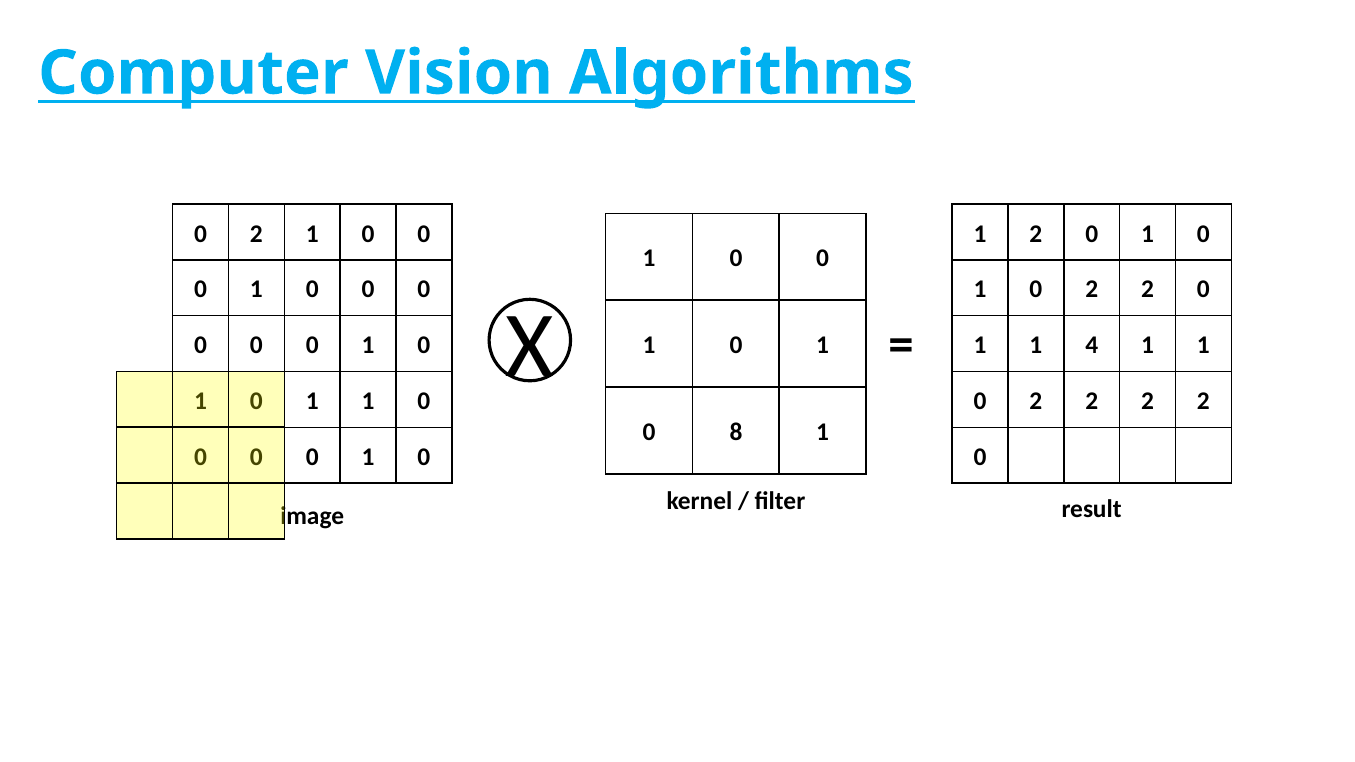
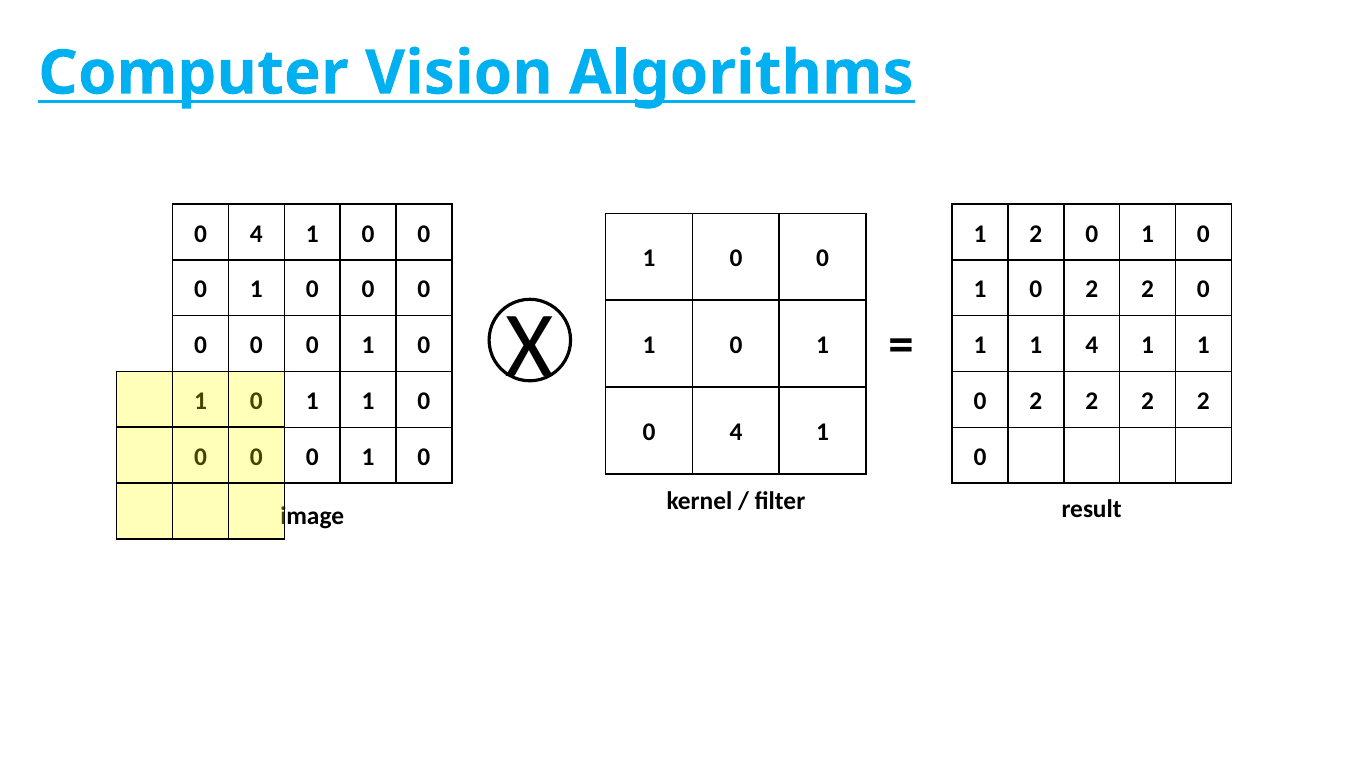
2 at (256, 234): 2 -> 4
8 at (736, 432): 8 -> 4
